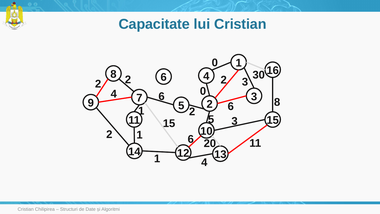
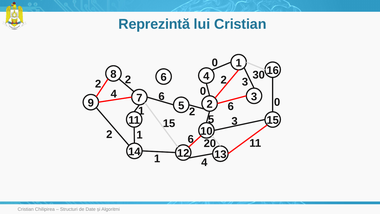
Capacitate: Capacitate -> Reprezintă
8 at (277, 102): 8 -> 0
